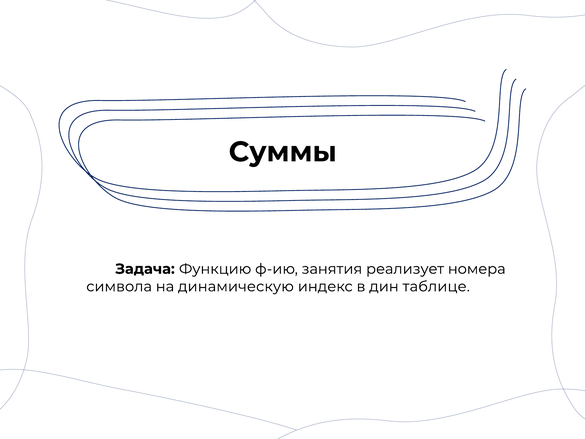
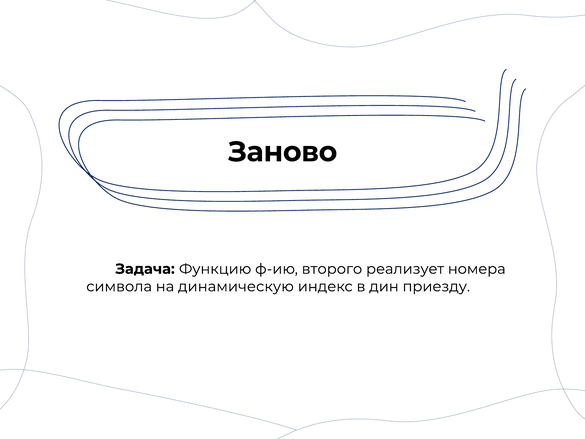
Суммы: Суммы -> Заново
занятия: занятия -> второго
таблице: таблице -> приезду
